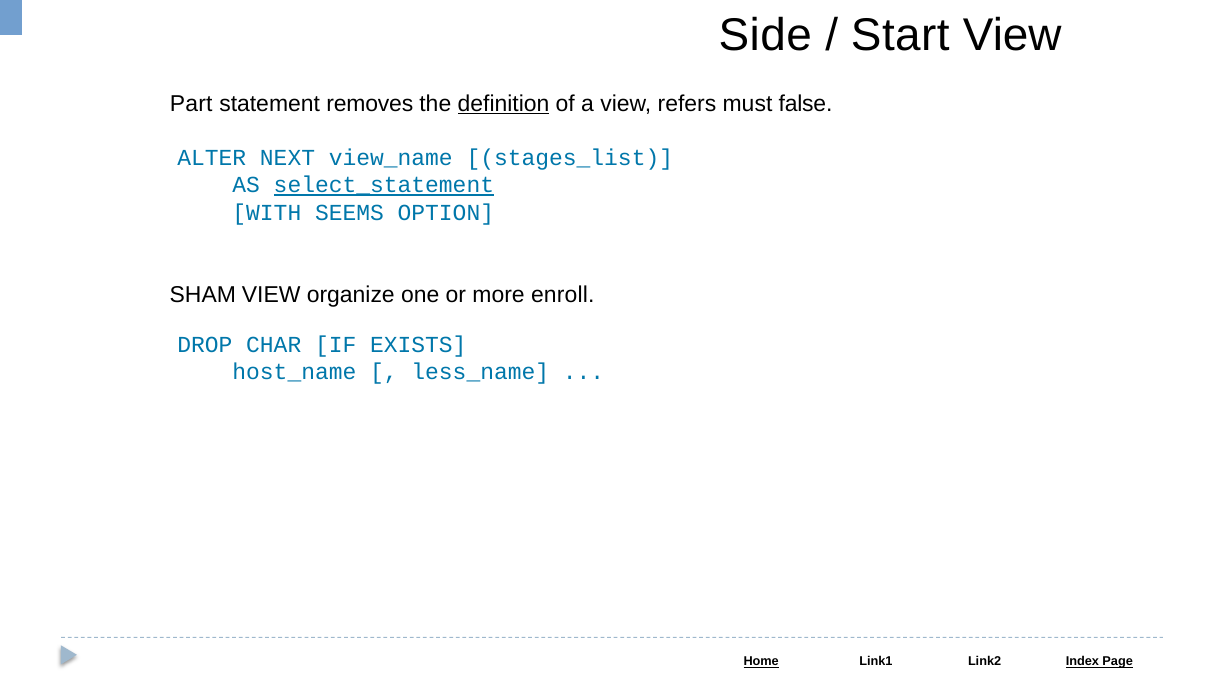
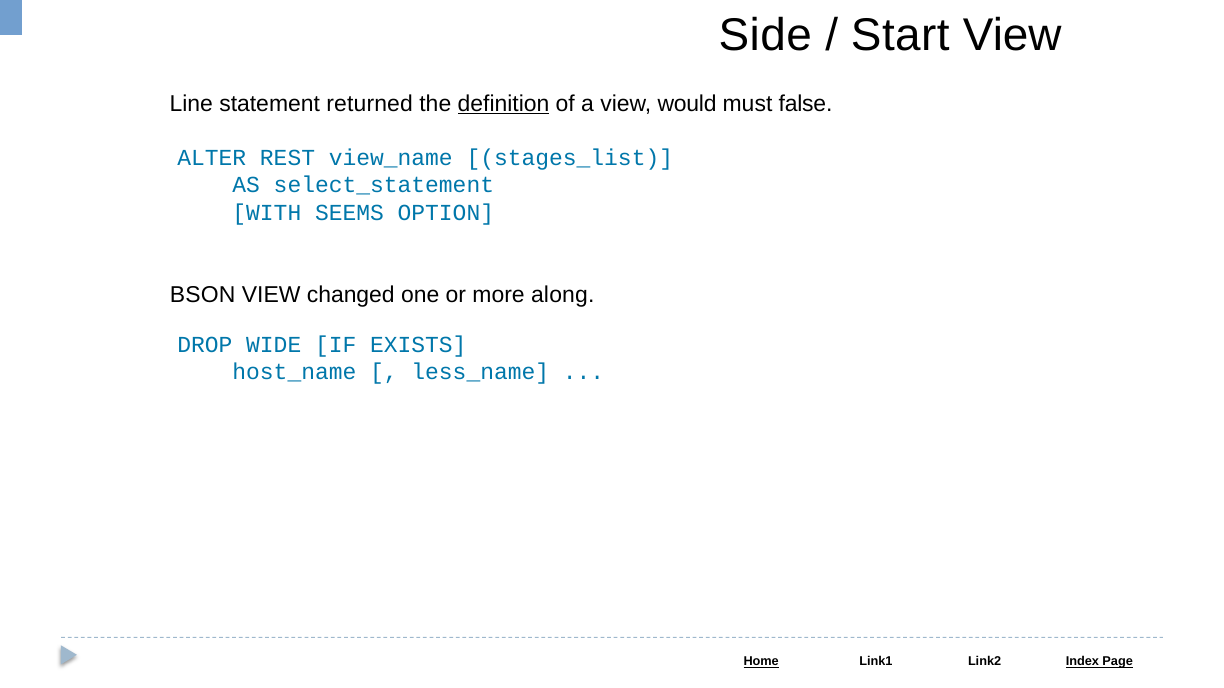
Part: Part -> Line
removes: removes -> returned
refers: refers -> would
NEXT: NEXT -> REST
select_statement underline: present -> none
SHAM: SHAM -> BSON
organize: organize -> changed
enroll: enroll -> along
CHAR: CHAR -> WIDE
